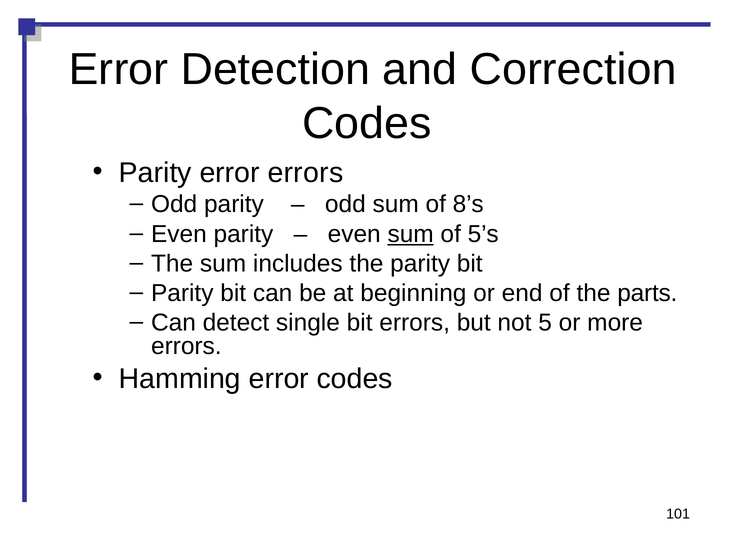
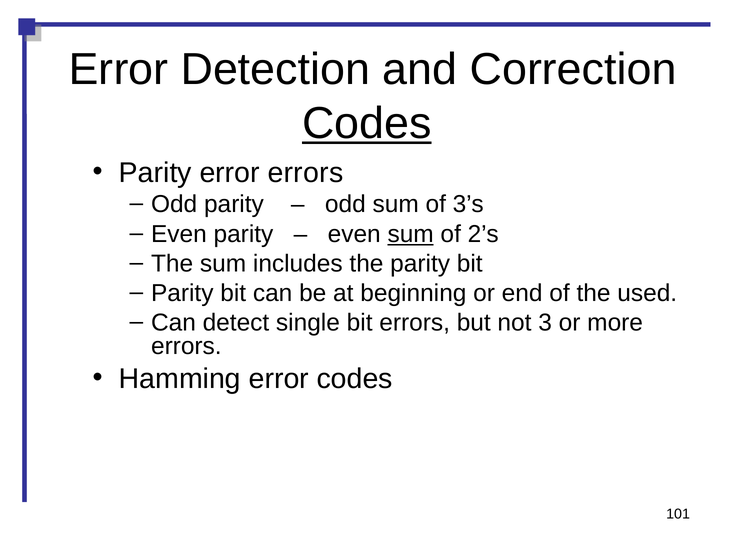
Codes at (367, 123) underline: none -> present
8’s: 8’s -> 3’s
5’s: 5’s -> 2’s
parts: parts -> used
5: 5 -> 3
